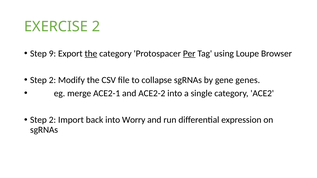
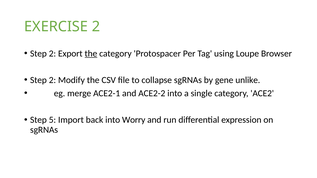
9 at (52, 54): 9 -> 2
Per underline: present -> none
genes: genes -> unlike
2 at (52, 120): 2 -> 5
